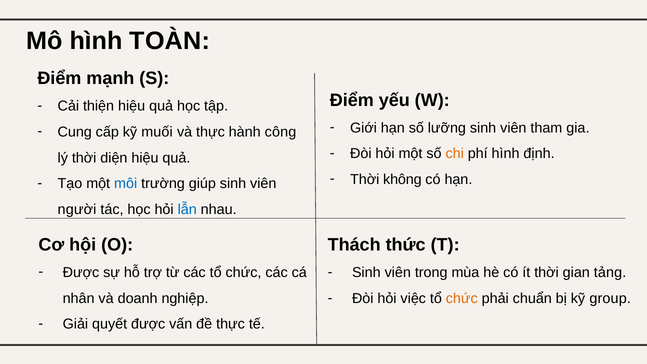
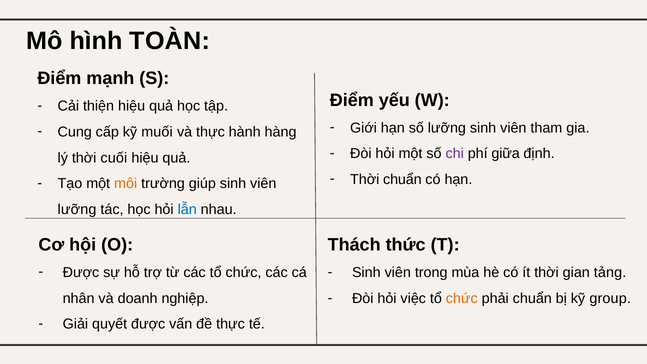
công: công -> hàng
chi colour: orange -> purple
phí hình: hình -> giữa
diện: diện -> cuối
Thời không: không -> chuẩn
môi colour: blue -> orange
người at (77, 210): người -> lưỡng
